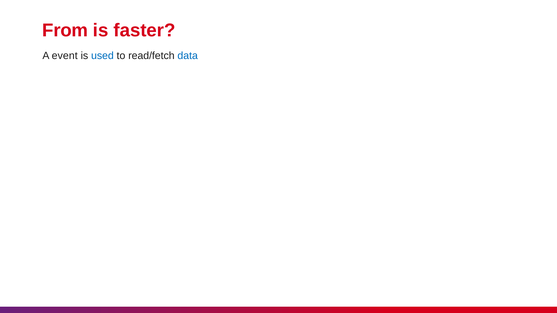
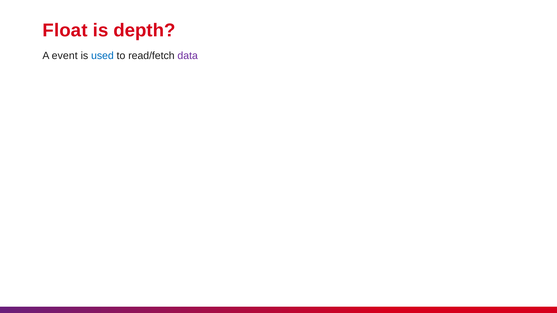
From: From -> Float
faster: faster -> depth
data colour: blue -> purple
